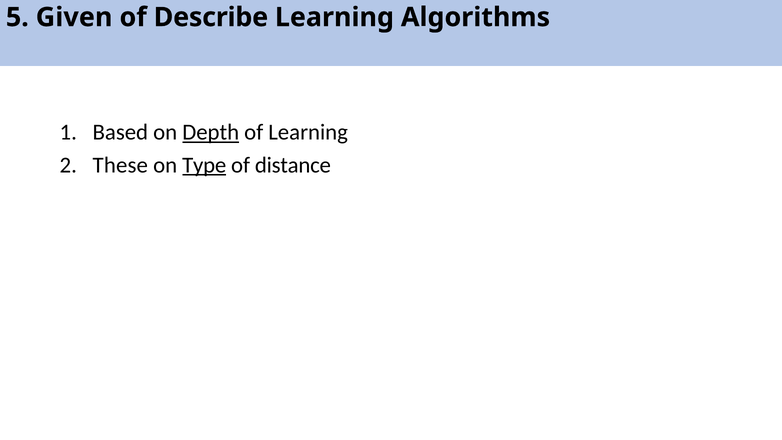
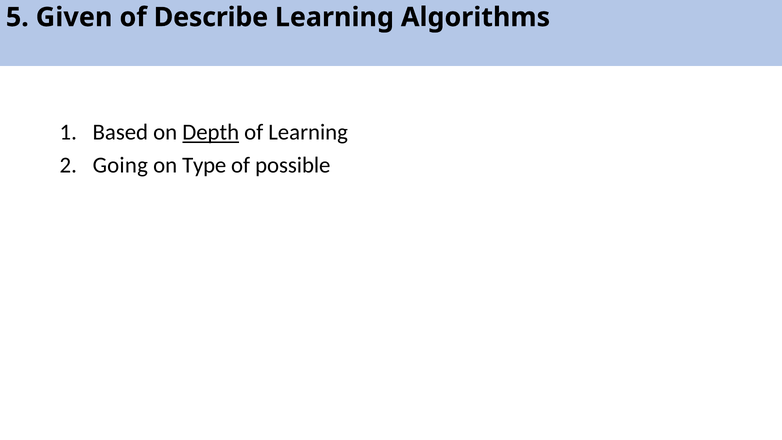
These: These -> Going
Type underline: present -> none
distance: distance -> possible
